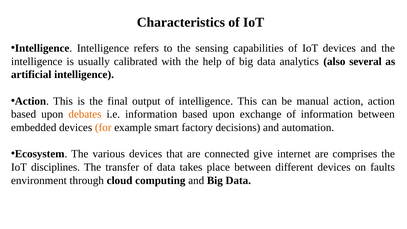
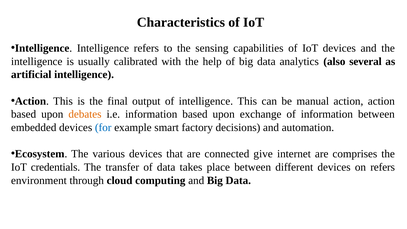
for colour: orange -> blue
disciplines: disciplines -> credentials
on faults: faults -> refers
